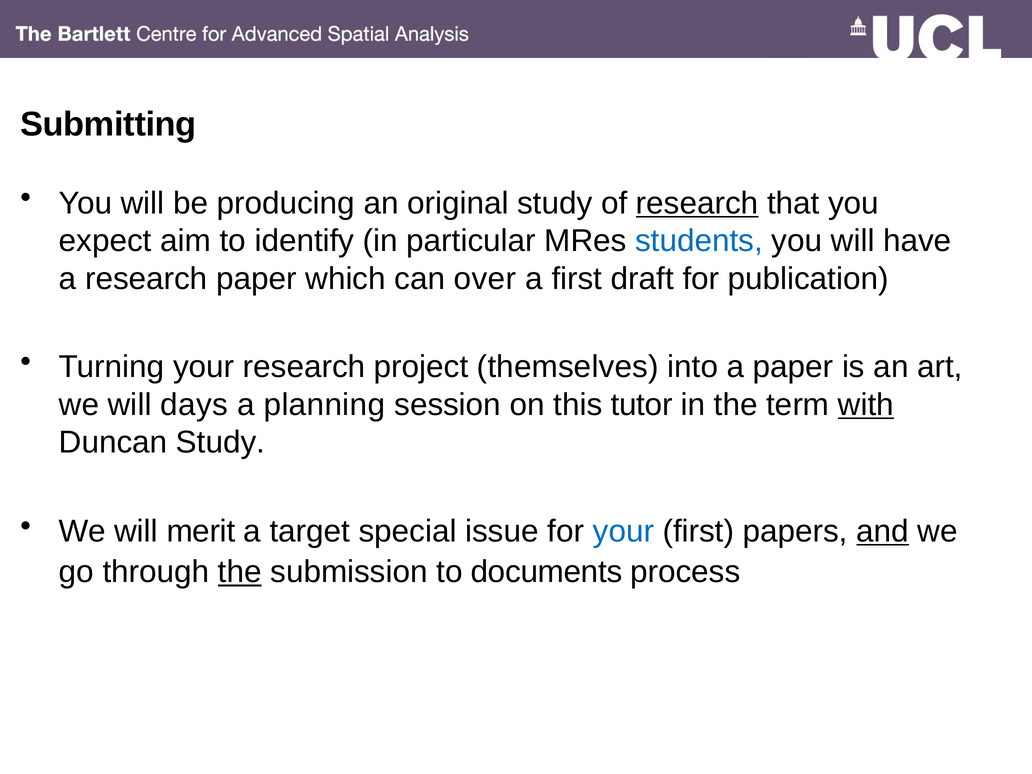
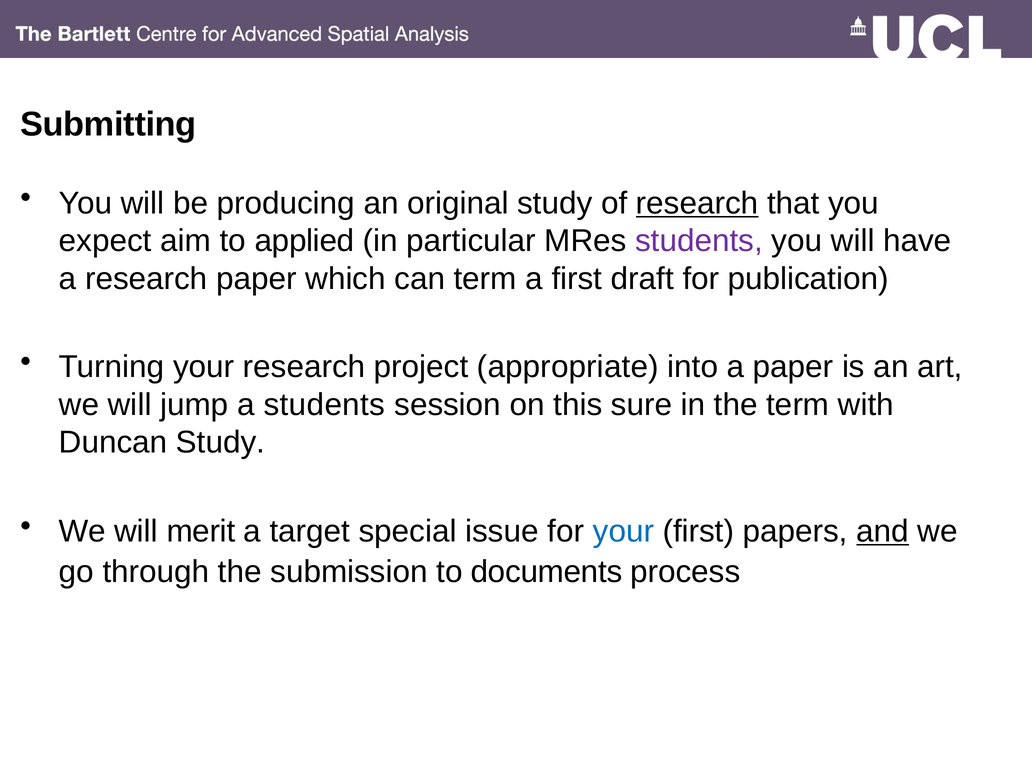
identify: identify -> applied
students at (699, 241) colour: blue -> purple
can over: over -> term
themselves: themselves -> appropriate
days: days -> jump
a planning: planning -> students
tutor: tutor -> sure
with underline: present -> none
the at (240, 572) underline: present -> none
